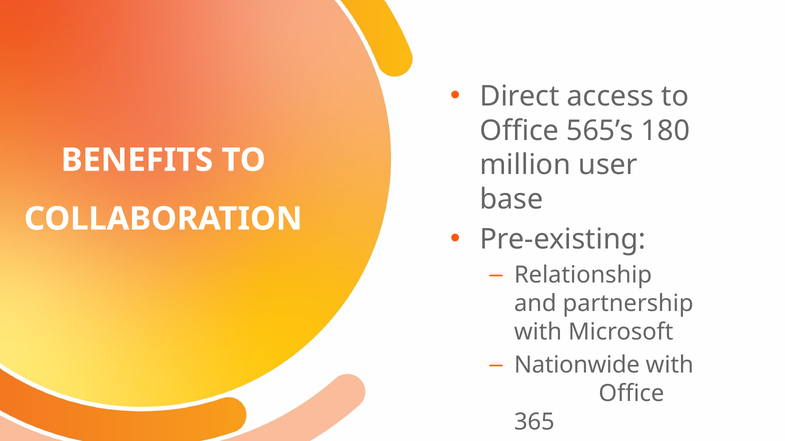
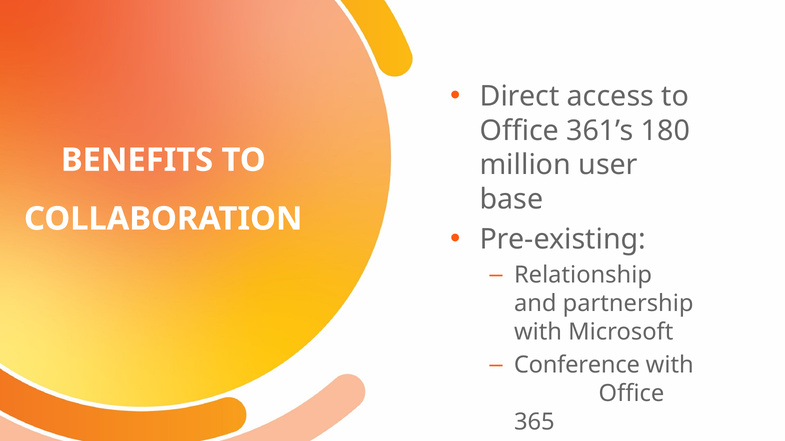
565’s: 565’s -> 361’s
Nationwide: Nationwide -> Conference
